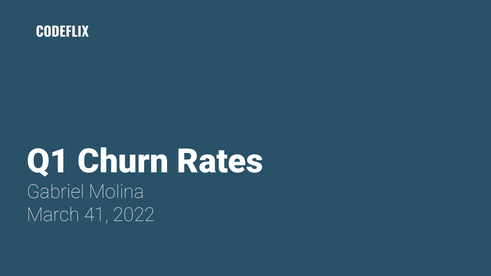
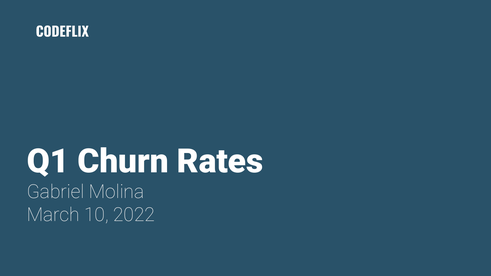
41: 41 -> 10
